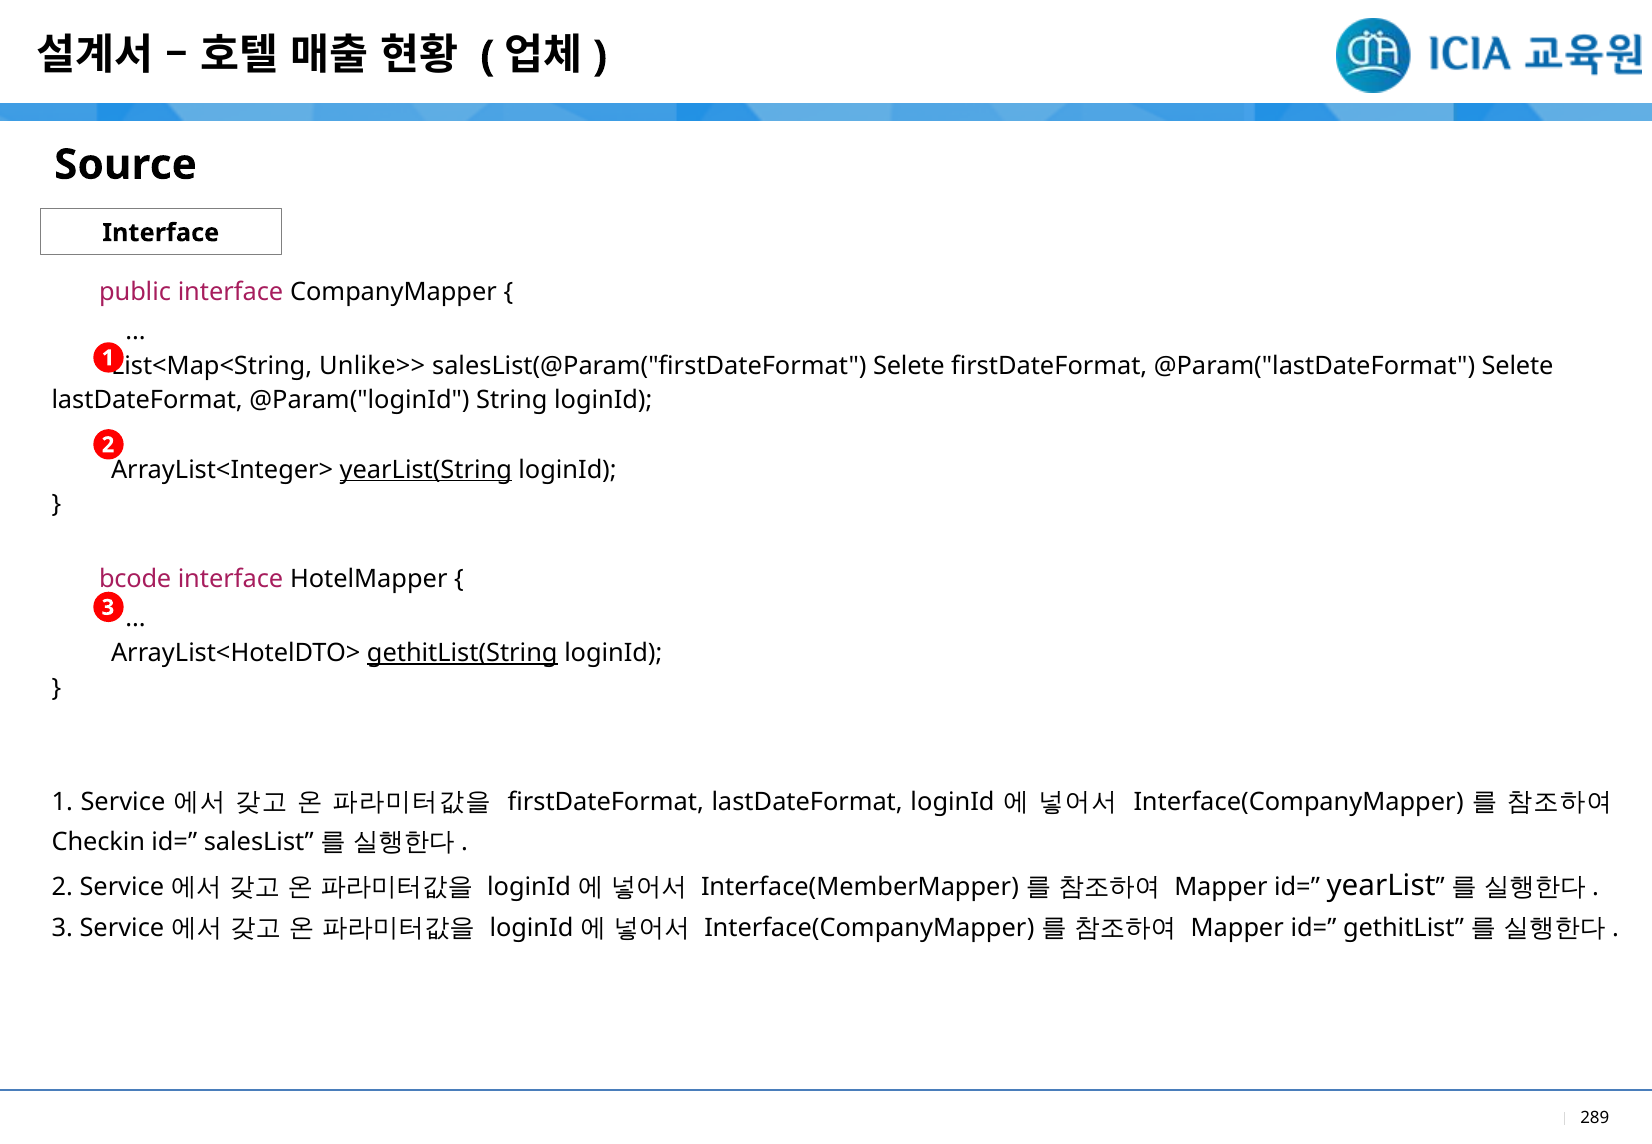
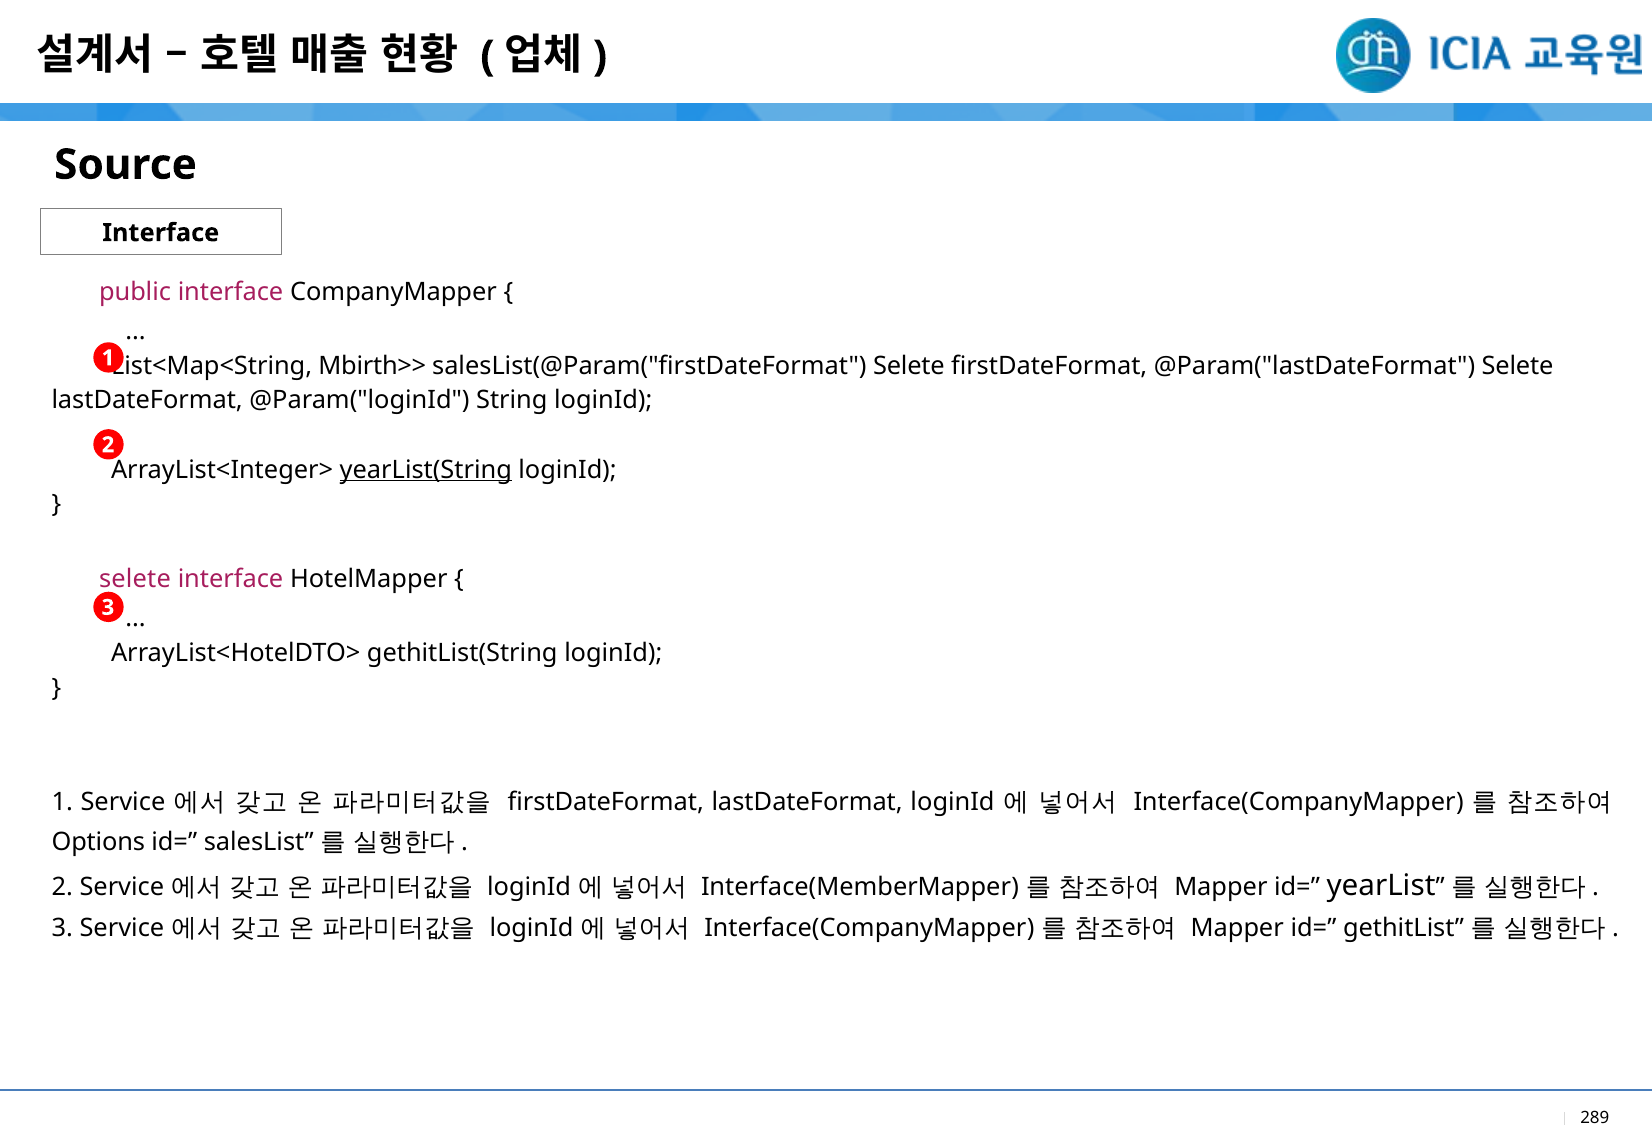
Unlike>>: Unlike>> -> Mbirth>>
bcode at (135, 579): bcode -> selete
gethitList(String underline: present -> none
Checkin: Checkin -> Options
